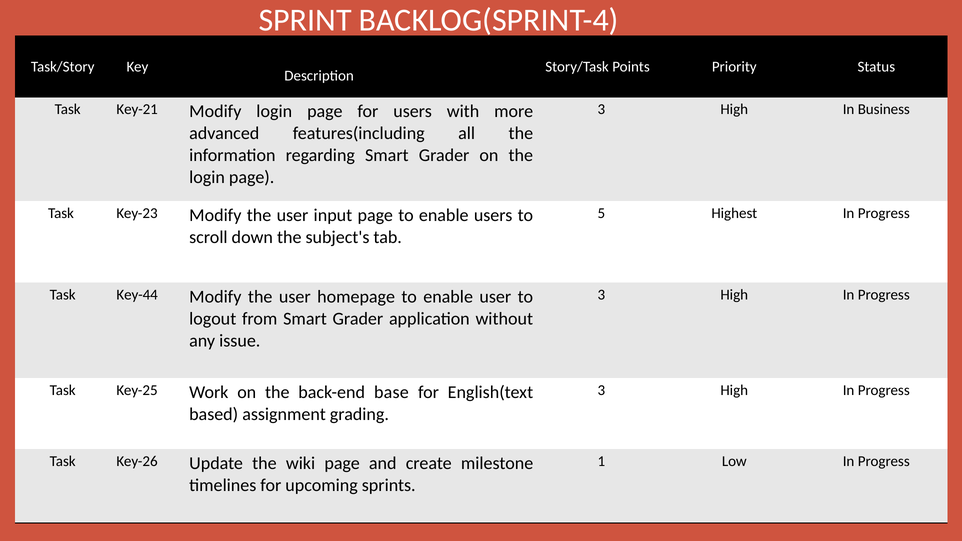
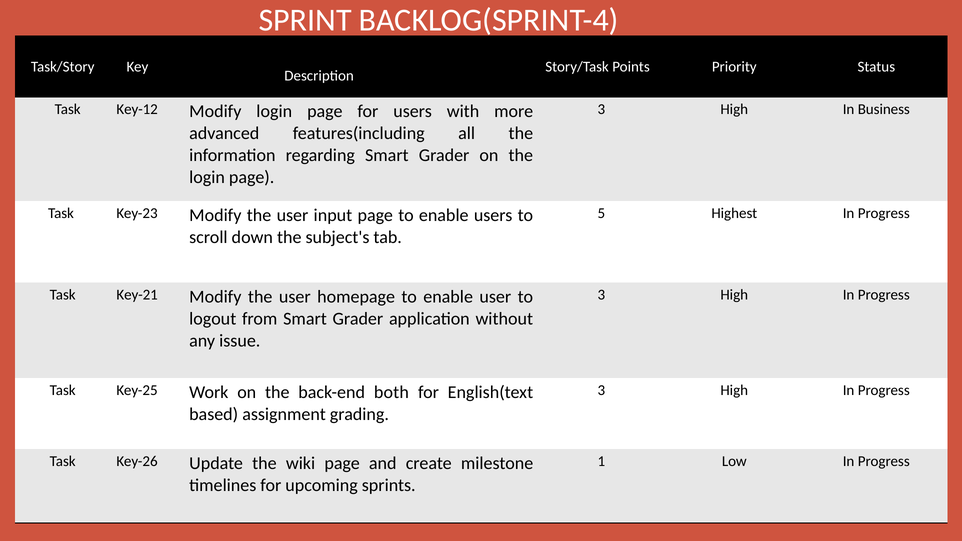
Key-21: Key-21 -> Key-12
Key-44: Key-44 -> Key-21
base: base -> both
